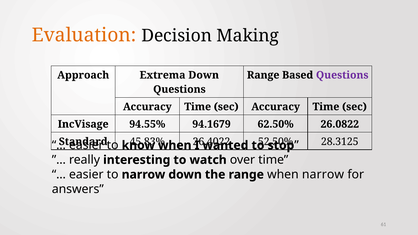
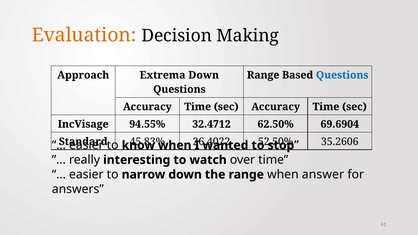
Questions at (342, 75) colour: purple -> blue
94.1679: 94.1679 -> 32.4712
26.0822: 26.0822 -> 69.6904
28.3125: 28.3125 -> 35.2606
when narrow: narrow -> answer
